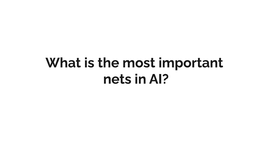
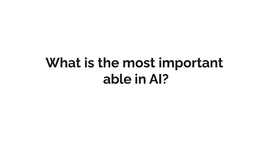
nets: nets -> able
